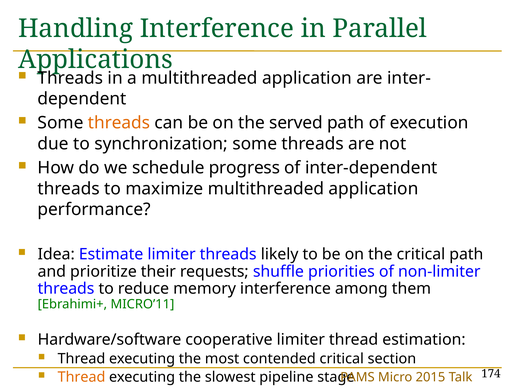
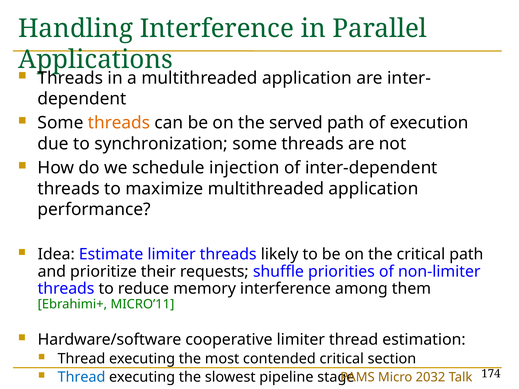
progress: progress -> injection
Thread at (81, 377) colour: orange -> blue
2015: 2015 -> 2032
